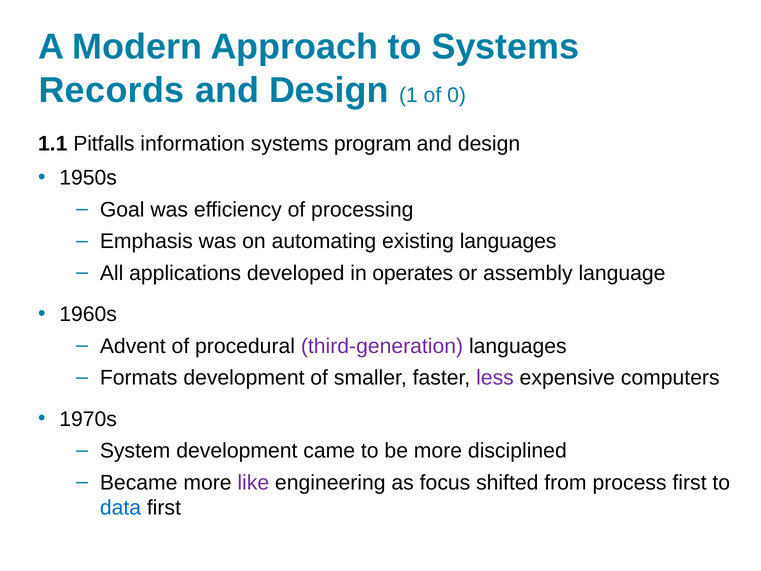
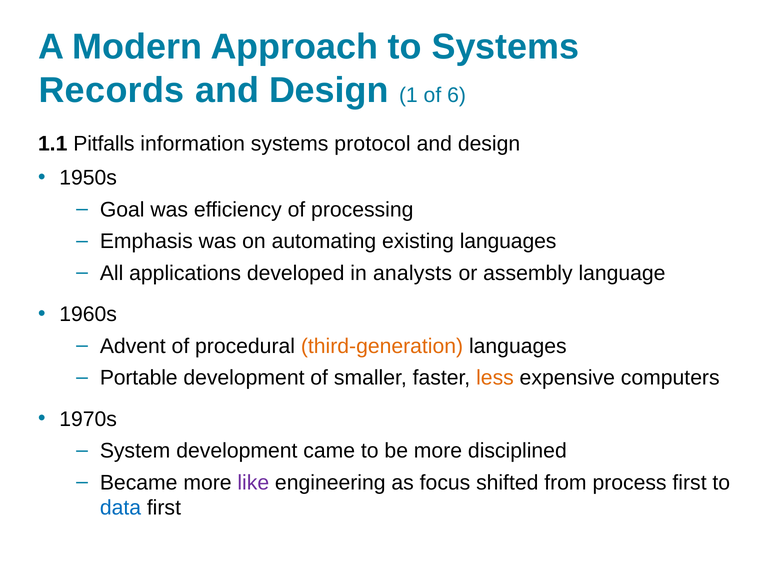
0: 0 -> 6
program: program -> protocol
operates: operates -> analysts
third-generation colour: purple -> orange
Formats: Formats -> Portable
less colour: purple -> orange
